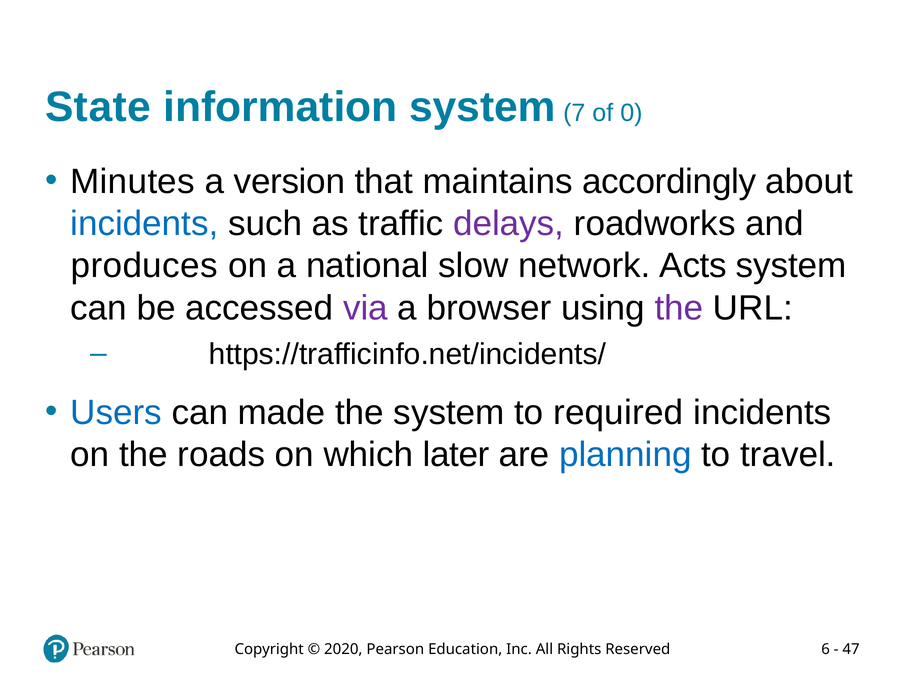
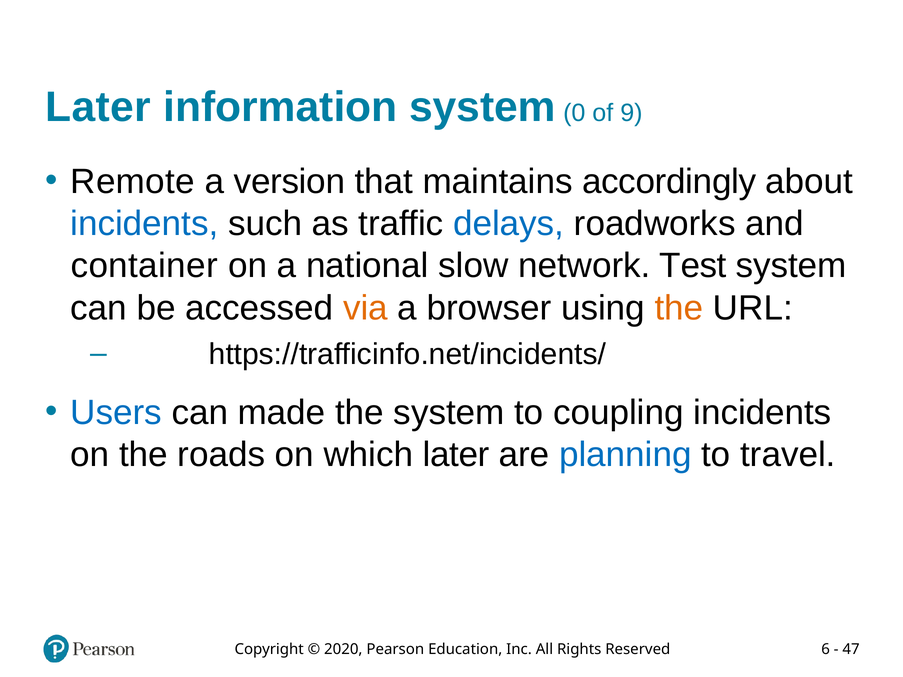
State at (98, 107): State -> Later
7: 7 -> 0
0: 0 -> 9
Minutes: Minutes -> Remote
delays colour: purple -> blue
produces: produces -> container
Acts: Acts -> Test
via colour: purple -> orange
the at (679, 308) colour: purple -> orange
required: required -> coupling
